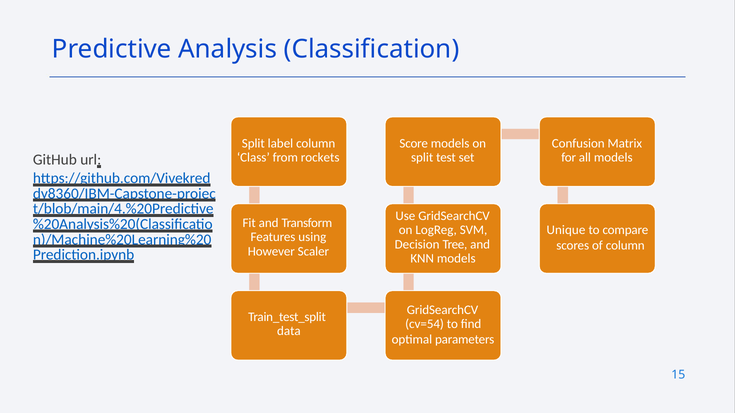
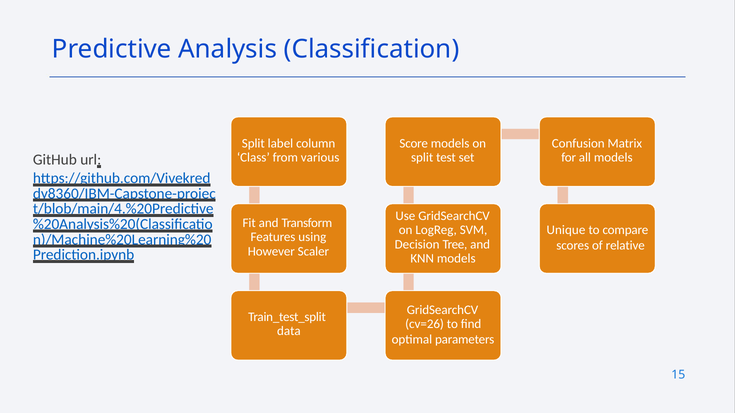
rockets: rockets -> various
of column: column -> relative
cv=54: cv=54 -> cv=26
